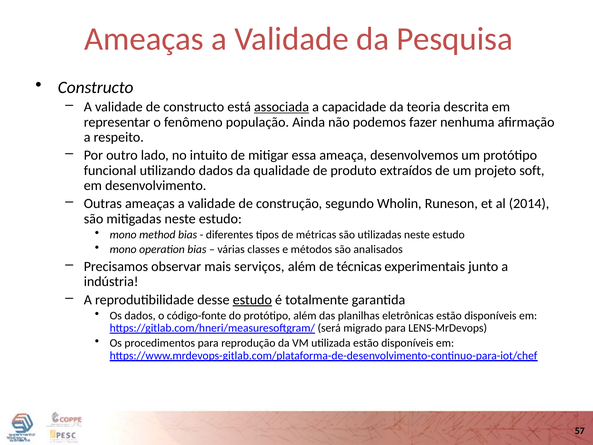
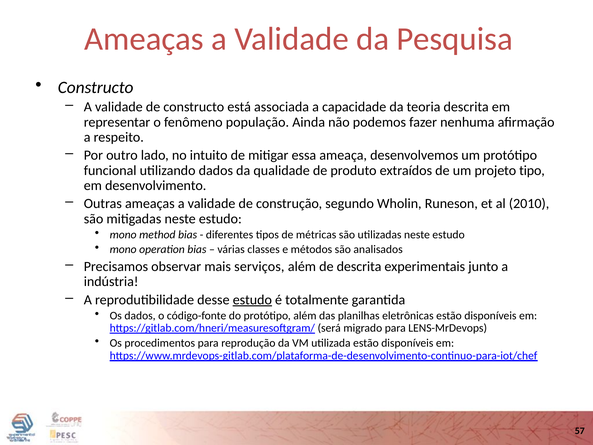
associada underline: present -> none
soft: soft -> tipo
2014: 2014 -> 2010
de técnicas: técnicas -> descrita
